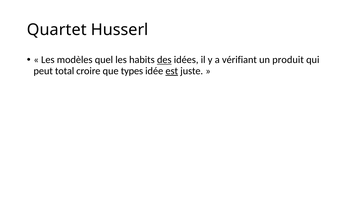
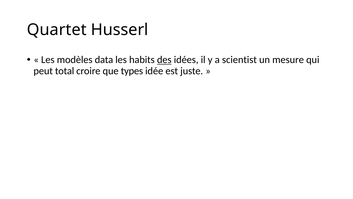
quel: quel -> data
vérifiant: vérifiant -> scientist
produit: produit -> mesure
est underline: present -> none
